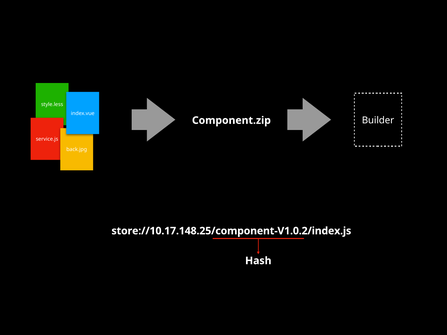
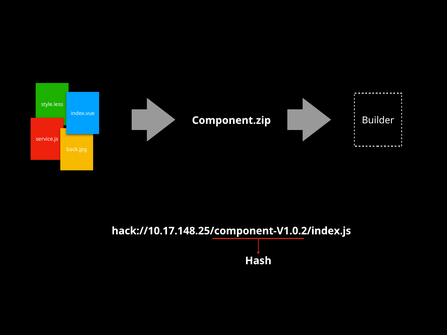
store://10.17.148.25/component-V1.0.2/index.js: store://10.17.148.25/component-V1.0.2/index.js -> hack://10.17.148.25/component-V1.0.2/index.js
